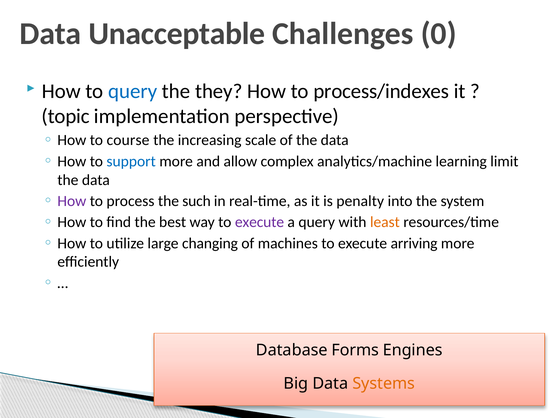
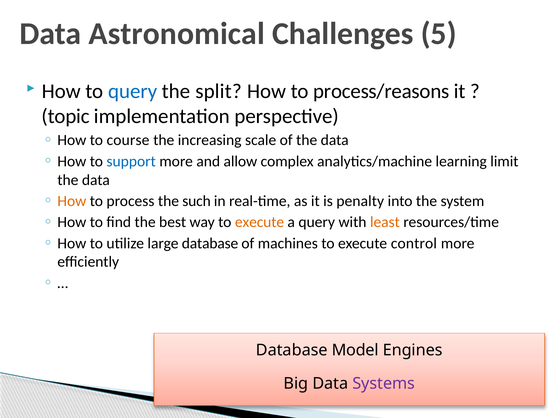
Unacceptable: Unacceptable -> Astronomical
0: 0 -> 5
they: they -> split
process/indexes: process/indexes -> process/reasons
How at (72, 201) colour: purple -> orange
execute at (259, 222) colour: purple -> orange
large changing: changing -> database
arriving: arriving -> control
Forms: Forms -> Model
Systems colour: orange -> purple
